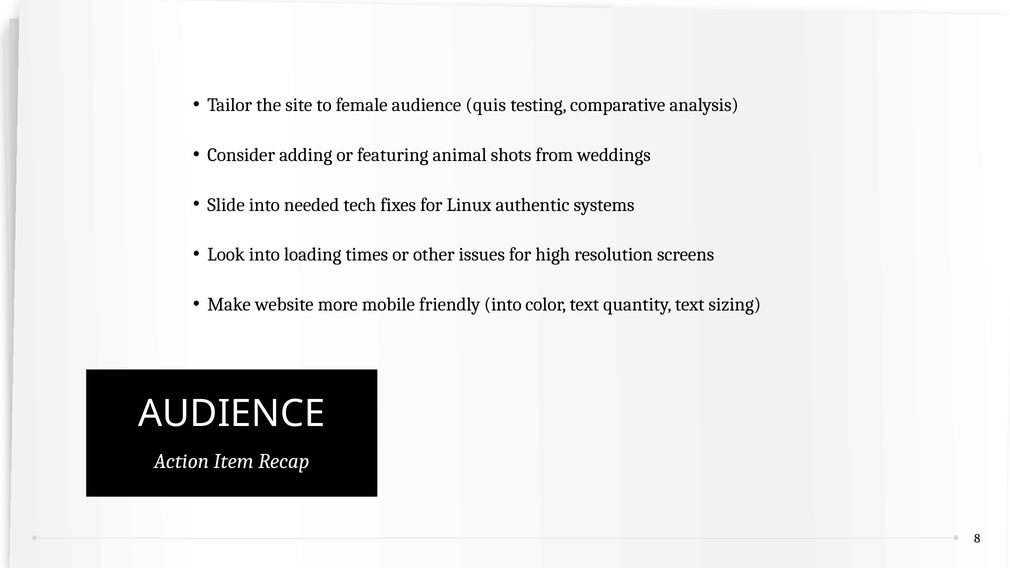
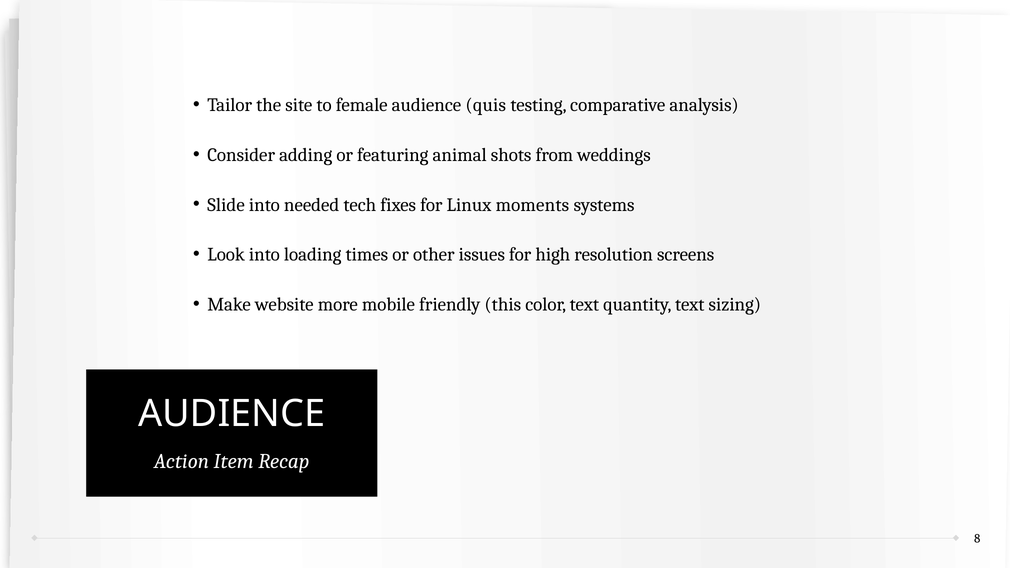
authentic: authentic -> moments
friendly into: into -> this
